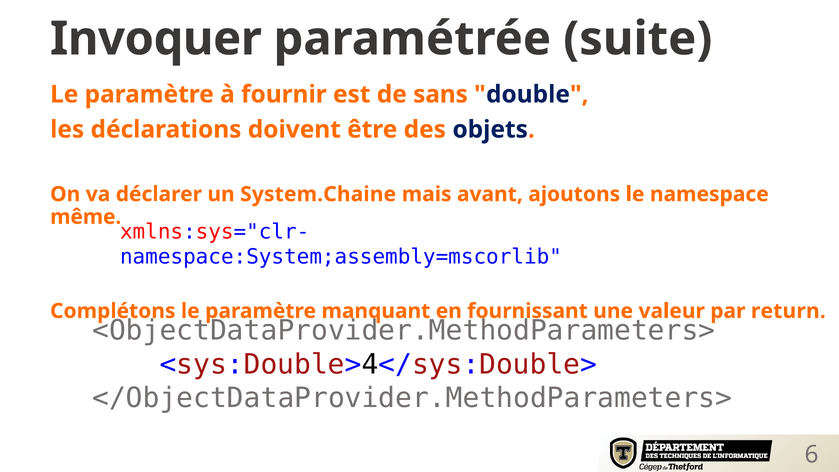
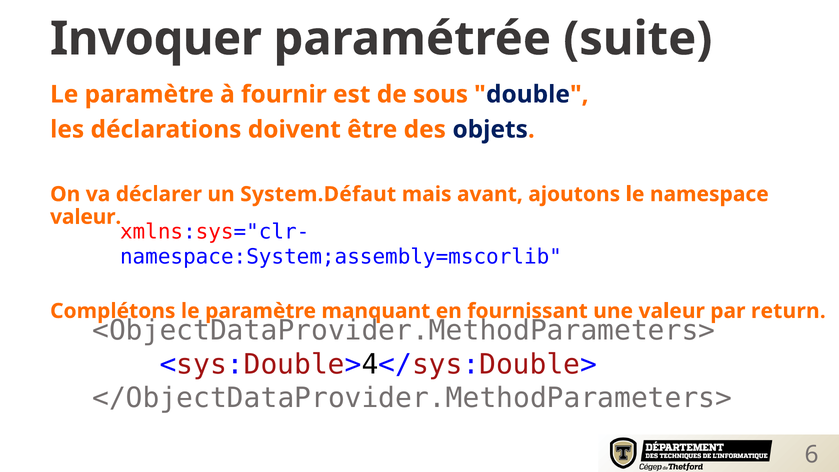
sans: sans -> sous
System.Chaine: System.Chaine -> System.Défaut
même at (86, 217): même -> valeur
